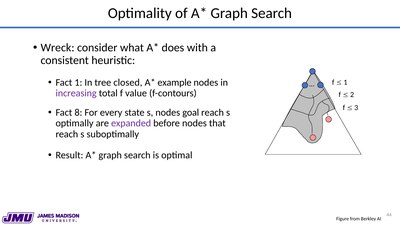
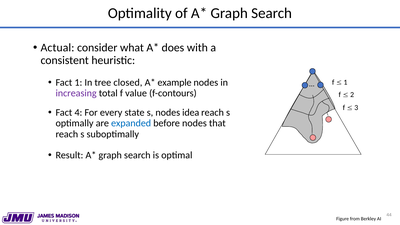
Wreck: Wreck -> Actual
8: 8 -> 4
goal: goal -> idea
expanded colour: purple -> blue
